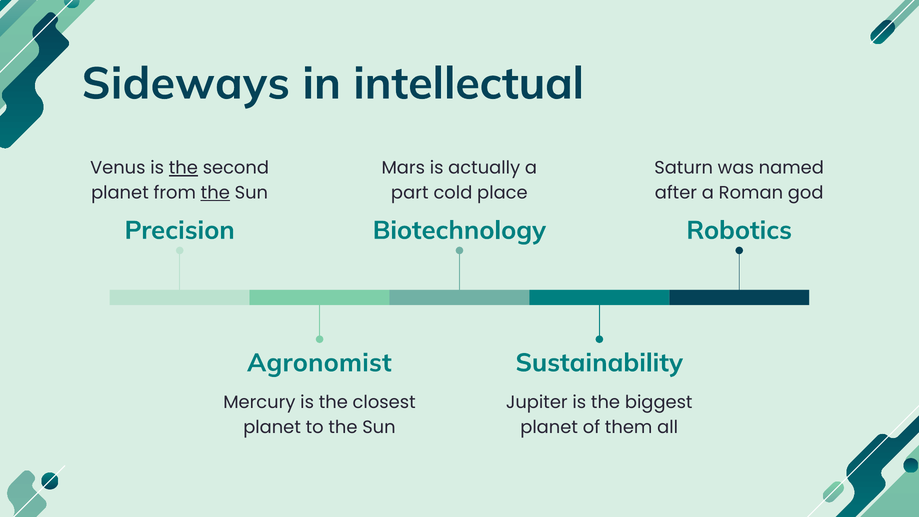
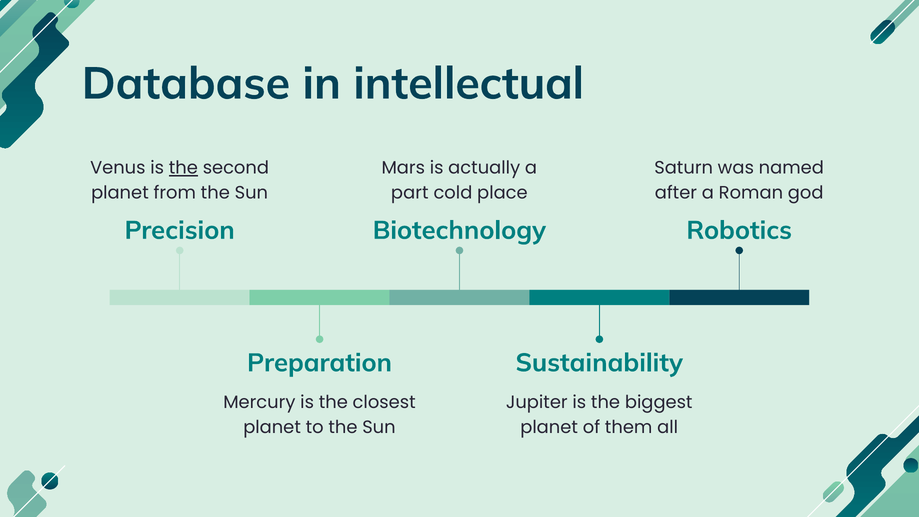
Sideways: Sideways -> Database
the at (215, 193) underline: present -> none
Agronomist: Agronomist -> Preparation
